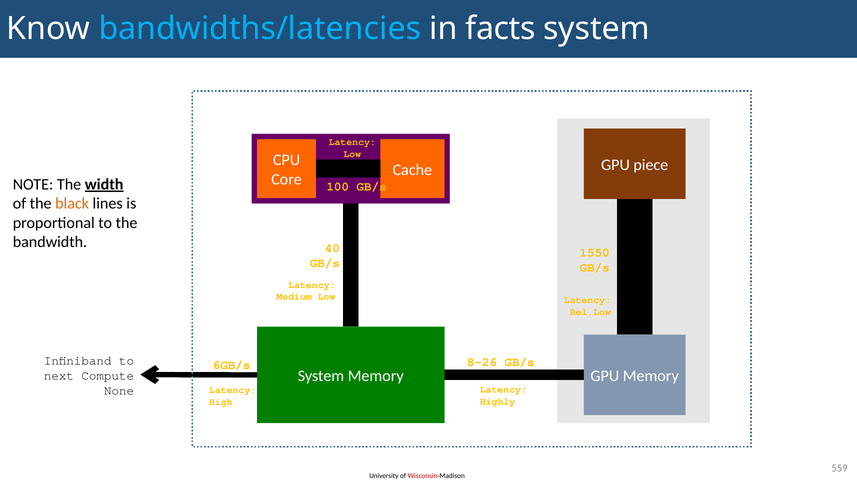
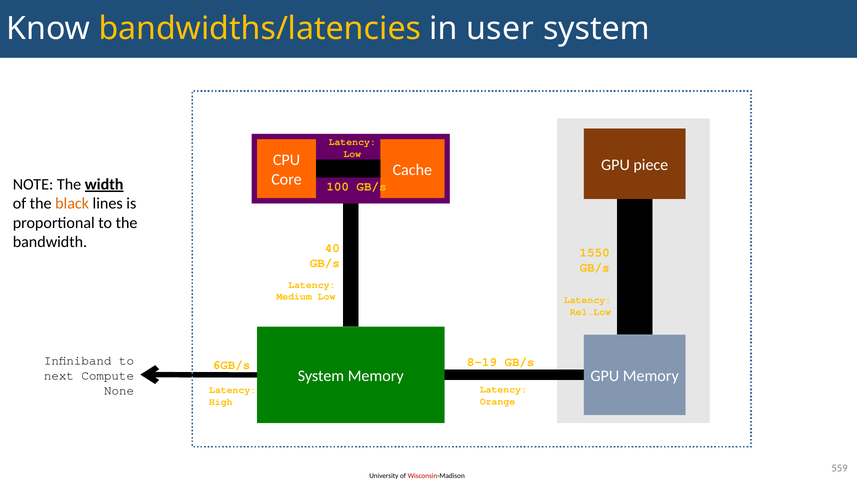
bandwidths/latencies colour: light blue -> yellow
facts: facts -> user
8-26: 8-26 -> 8-19
Highly: Highly -> Orange
